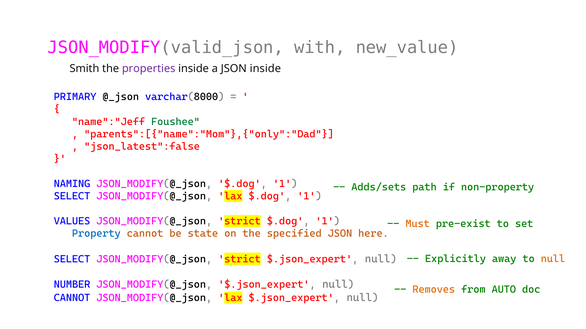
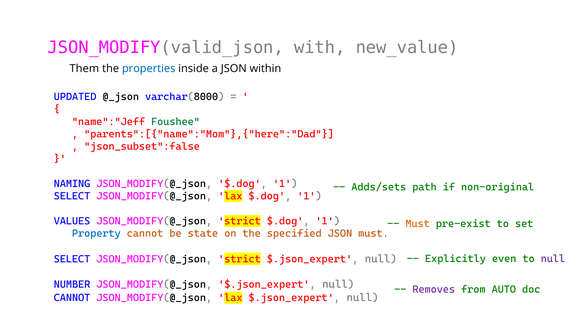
Smith: Smith -> Them
properties colour: purple -> blue
JSON inside: inside -> within
PRIMARY: PRIMARY -> UPDATED
parents":[{"name":"Mom"},{"only":"Dad: parents":[{"name":"Mom"},{"only":"Dad -> parents":[{"name":"Mom"},{"here":"Dad
json_latest":false: json_latest":false -> json_subset":false
non-property: non-property -> non-original
JSON here: here -> must
away: away -> even
null at (553, 259) colour: orange -> purple
Removes colour: orange -> purple
